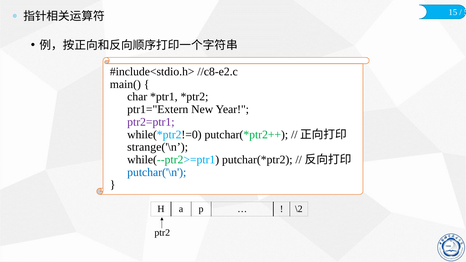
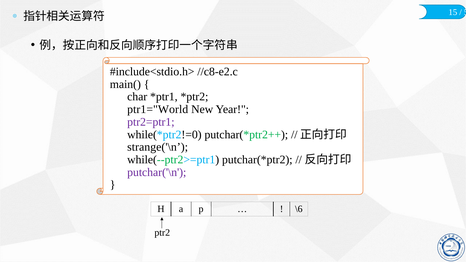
ptr1="Extern: ptr1="Extern -> ptr1="World
putchar('\n colour: blue -> purple
\2: \2 -> \6
